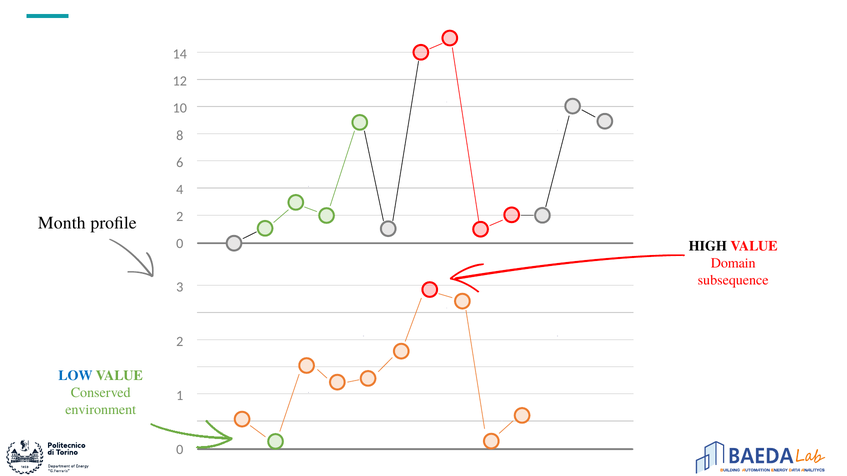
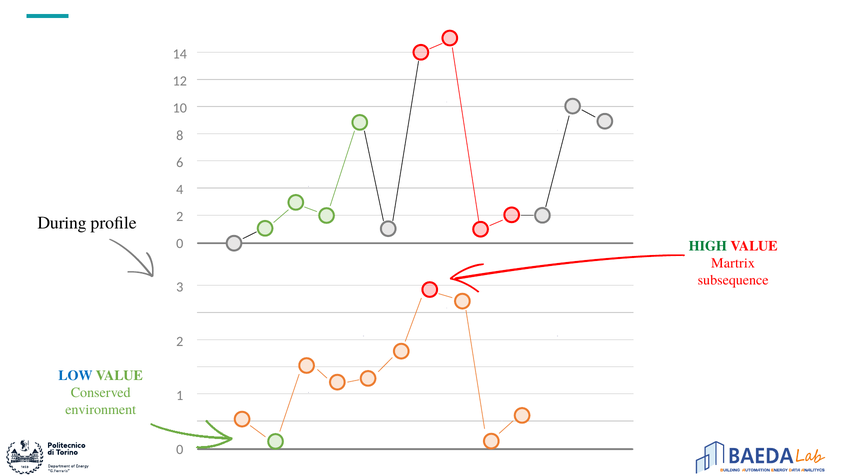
Month: Month -> During
HIGH colour: black -> green
Domain: Domain -> Martrix
